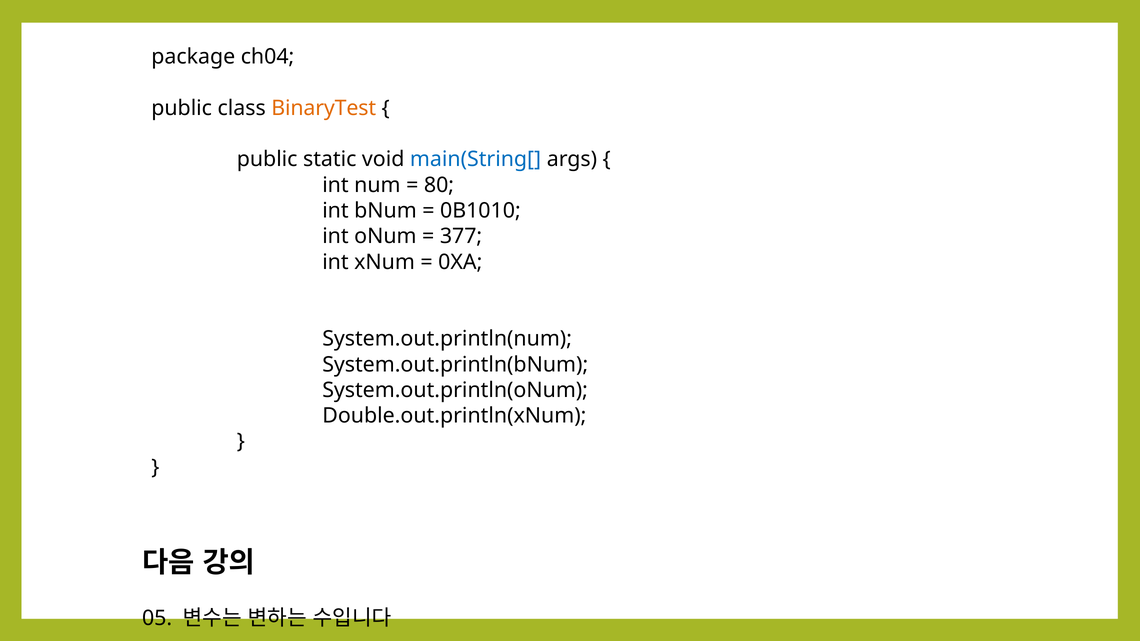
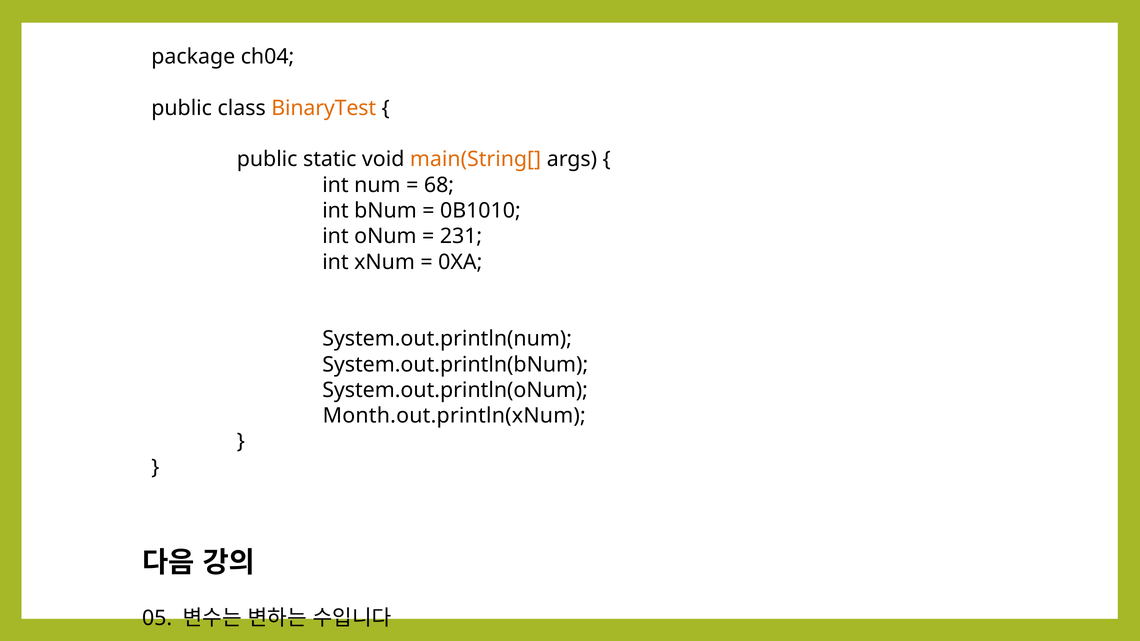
main(String[ colour: blue -> orange
80: 80 -> 68
377: 377 -> 231
Double.out.println(xNum: Double.out.println(xNum -> Month.out.println(xNum
